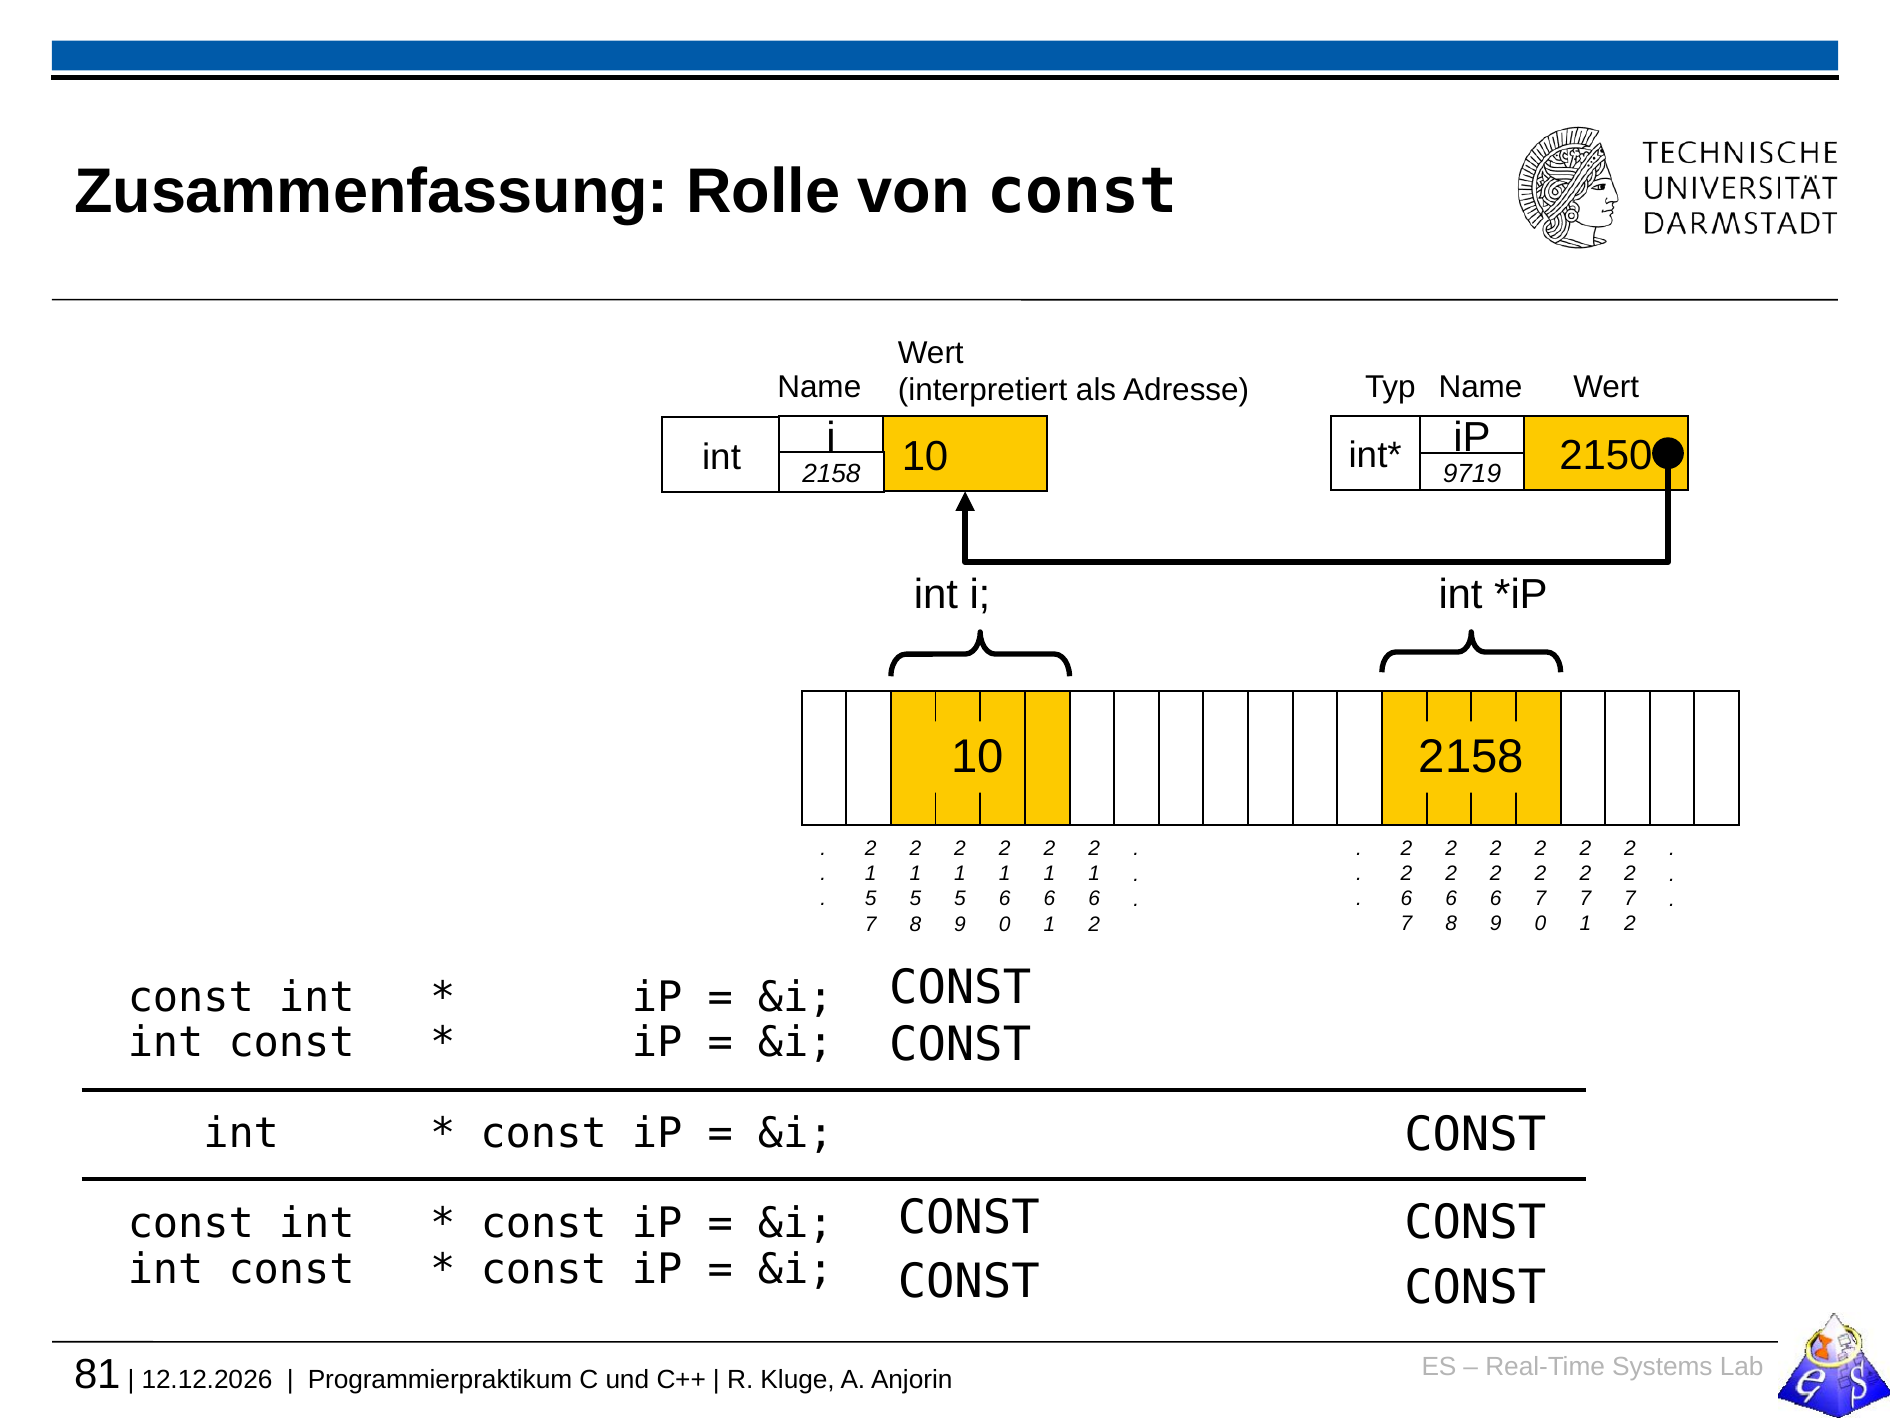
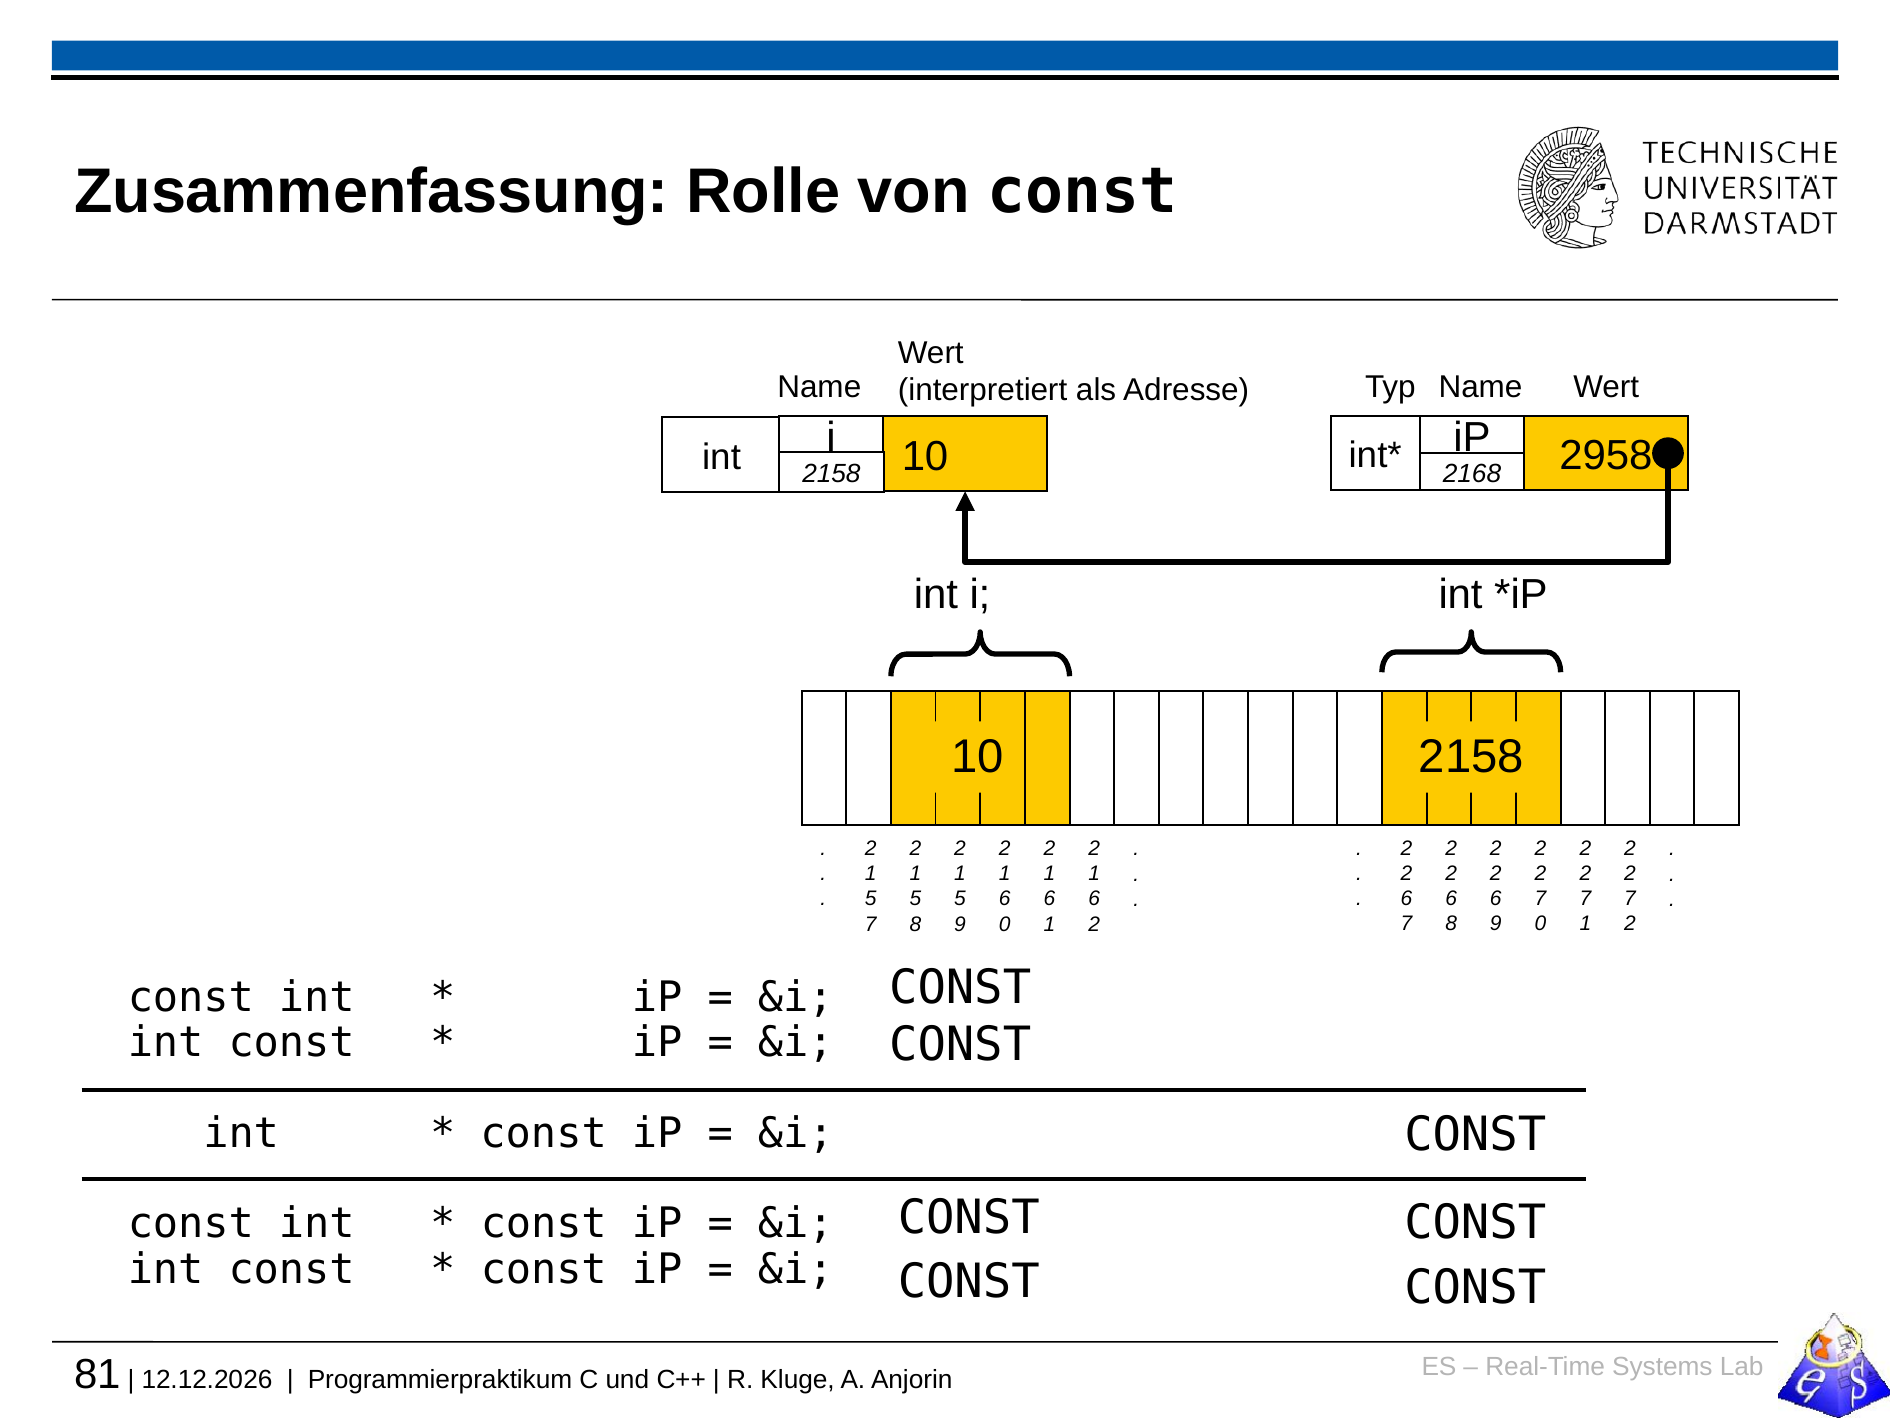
9719: 9719 -> 2168
2150: 2150 -> 2958
